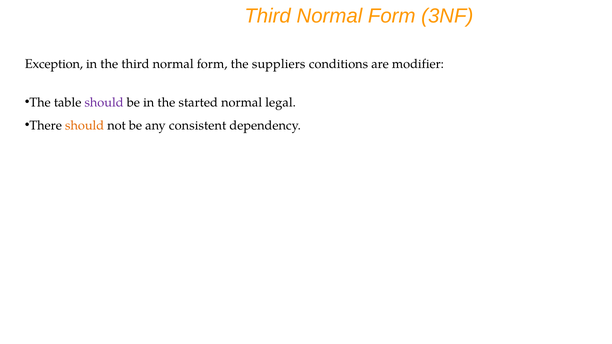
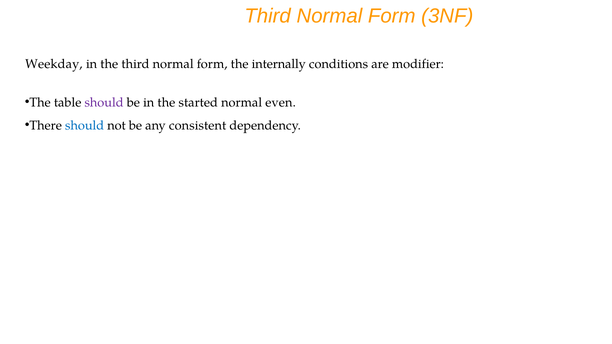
Exception: Exception -> Weekday
suppliers: suppliers -> internally
legal: legal -> even
should at (85, 125) colour: orange -> blue
